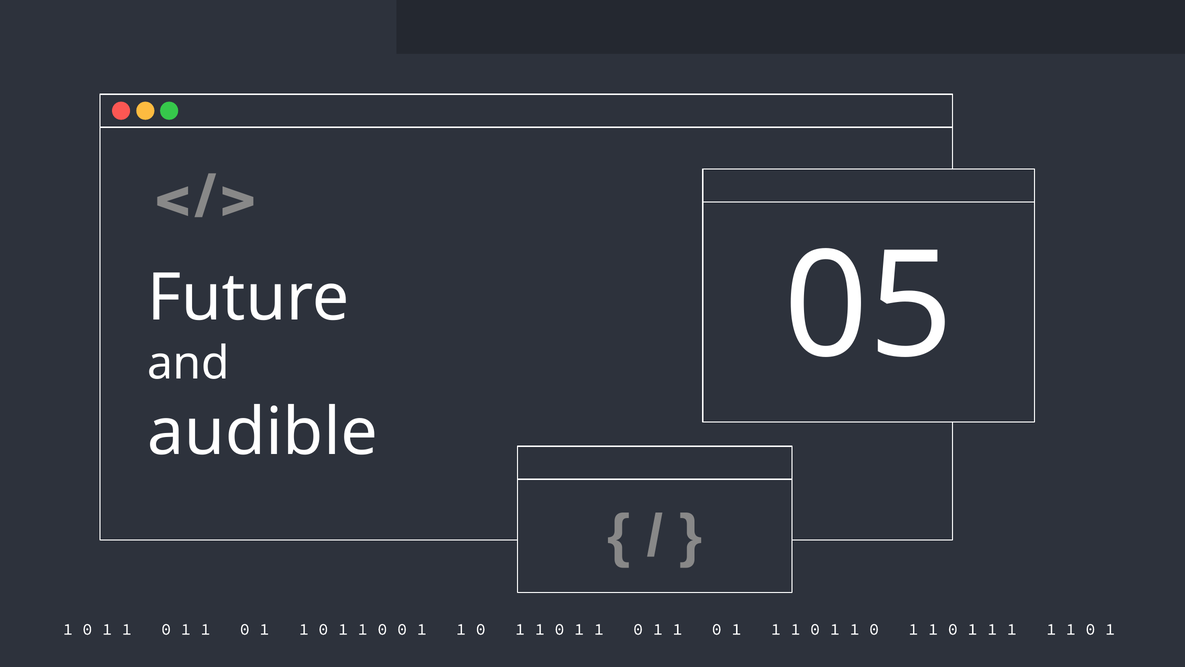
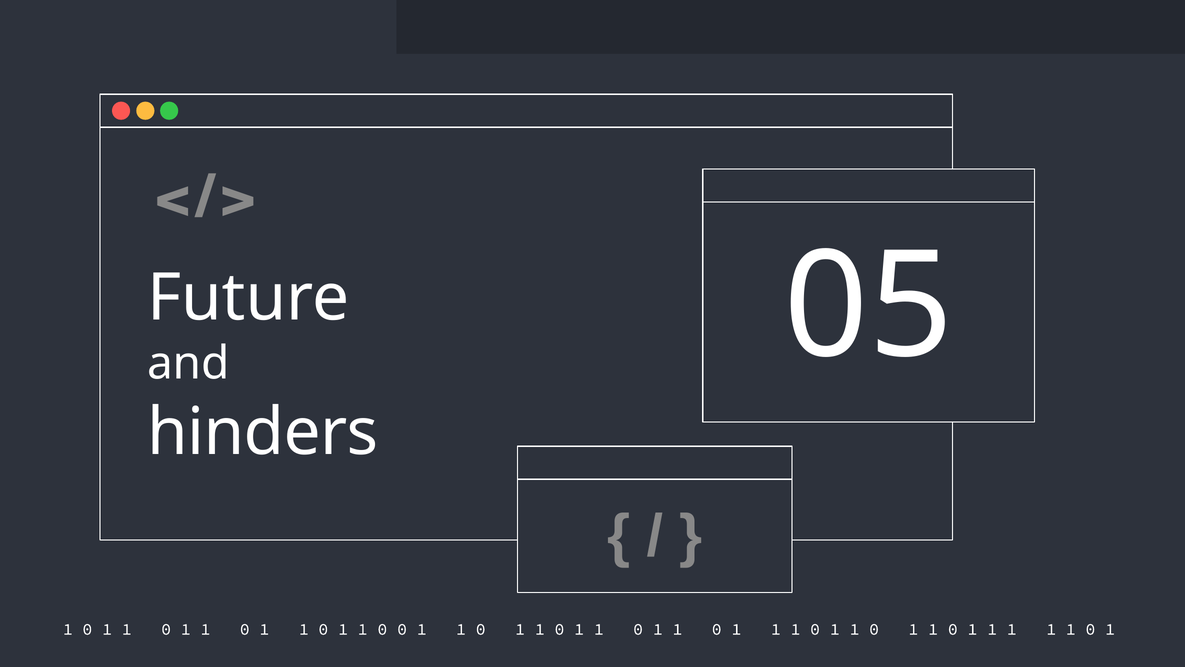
audible: audible -> hinders
